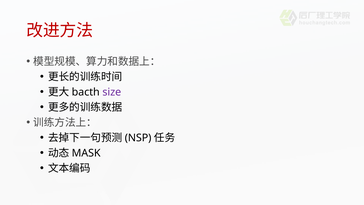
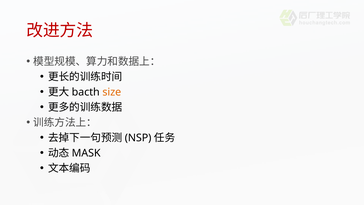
size colour: purple -> orange
